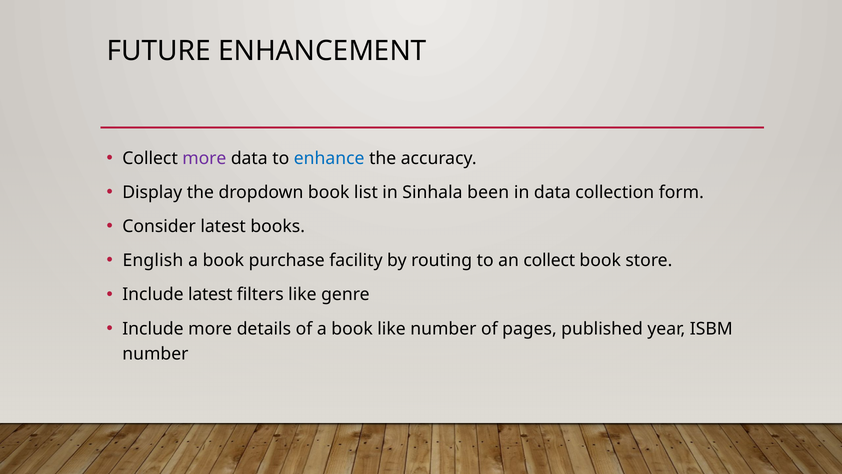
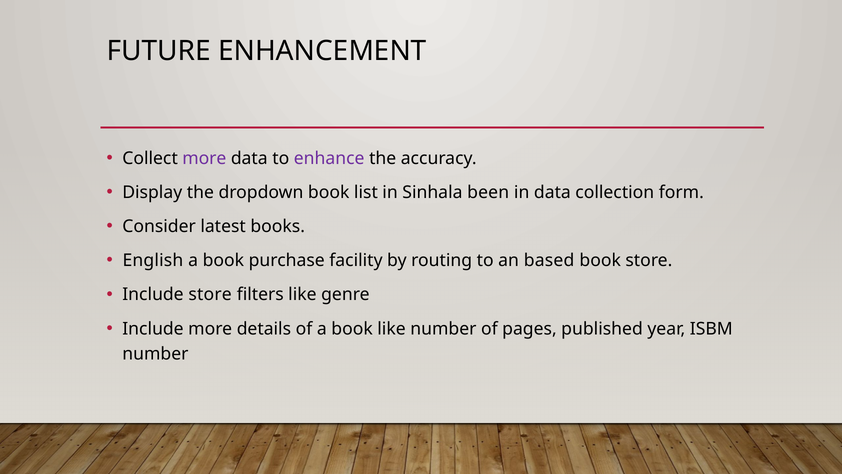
enhance colour: blue -> purple
an collect: collect -> based
Include latest: latest -> store
